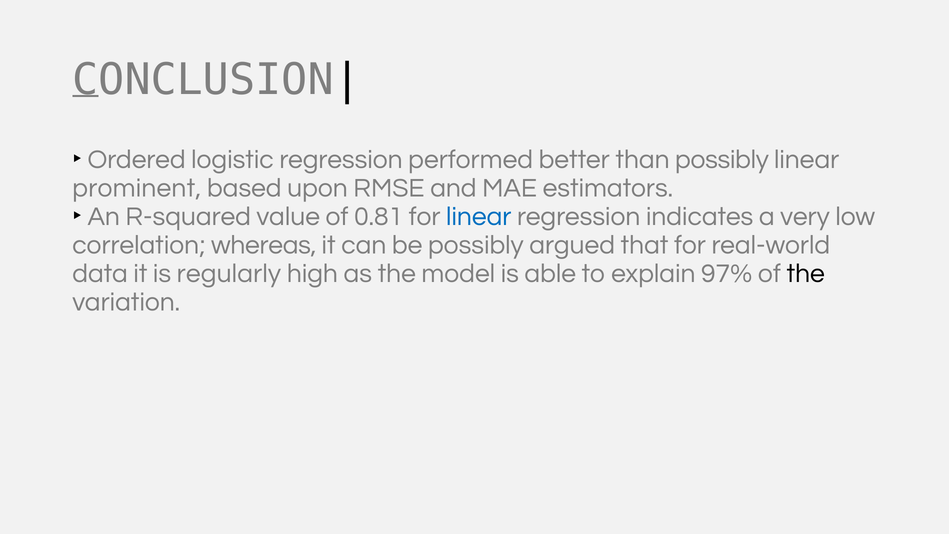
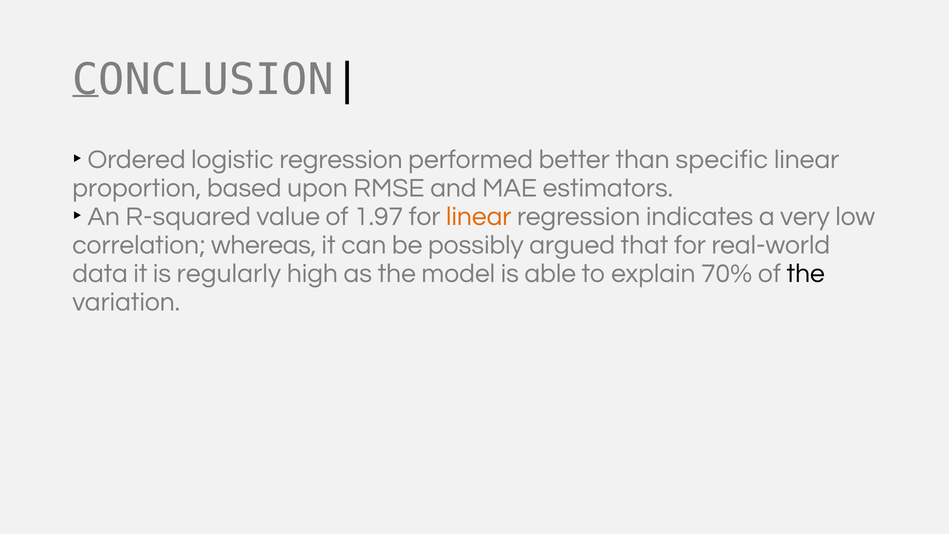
than possibly: possibly -> specific
prominent: prominent -> proportion
0.81: 0.81 -> 1.97
linear at (479, 217) colour: blue -> orange
97%: 97% -> 70%
